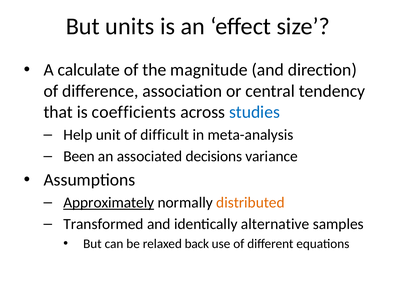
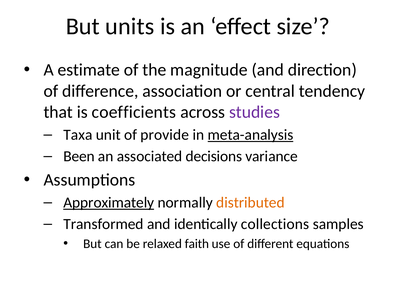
calculate: calculate -> estimate
studies colour: blue -> purple
Help: Help -> Taxa
difficult: difficult -> provide
meta-analysis underline: none -> present
alternative: alternative -> collections
back: back -> faith
